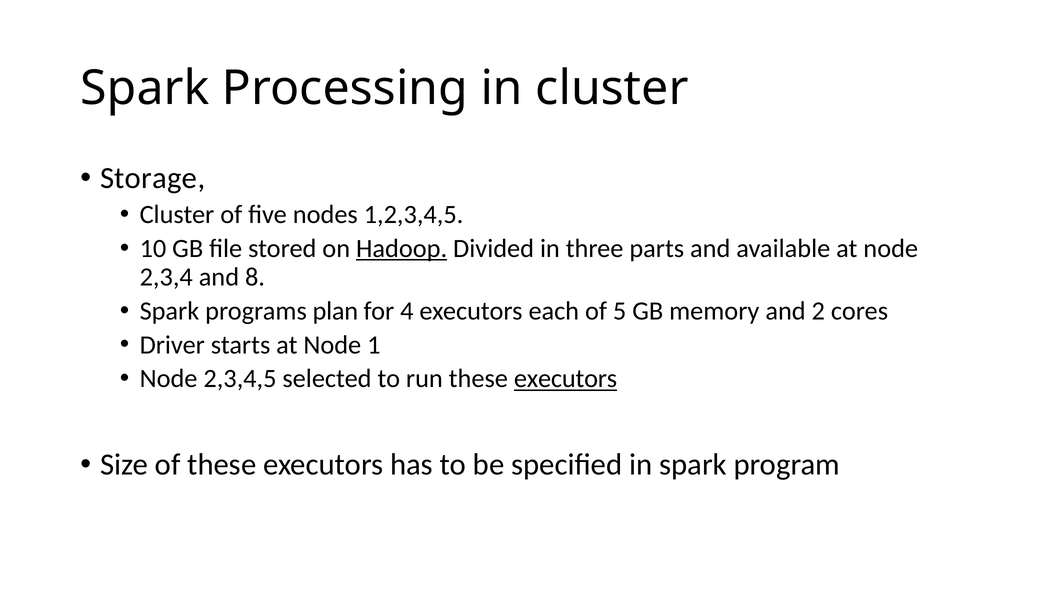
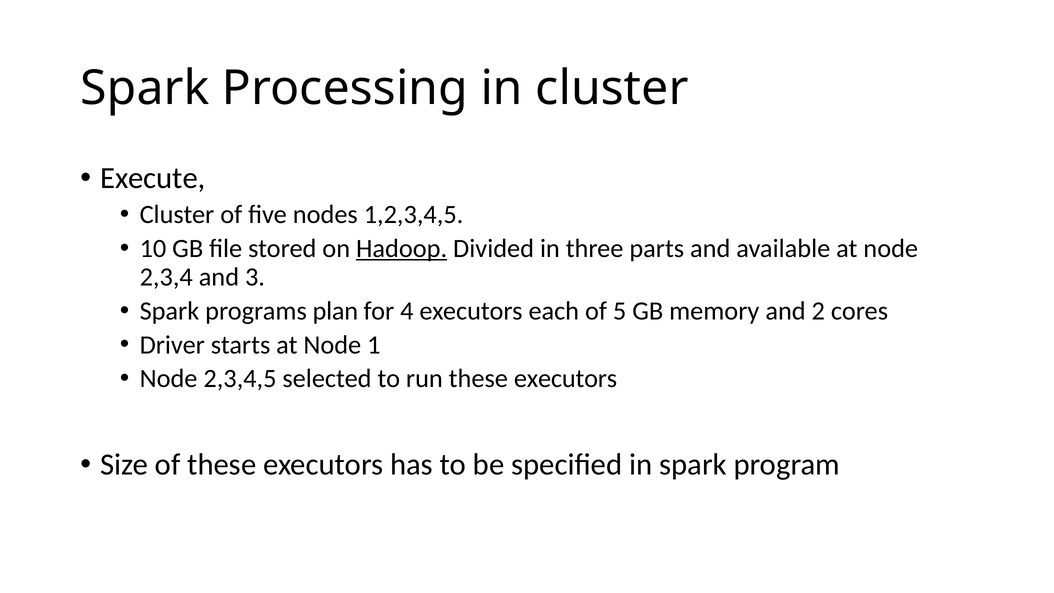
Storage: Storage -> Execute
8: 8 -> 3
executors at (566, 379) underline: present -> none
